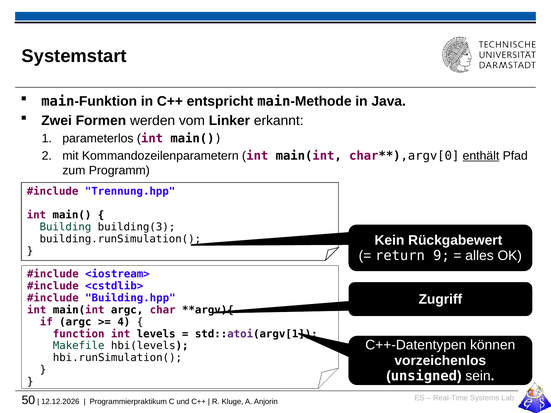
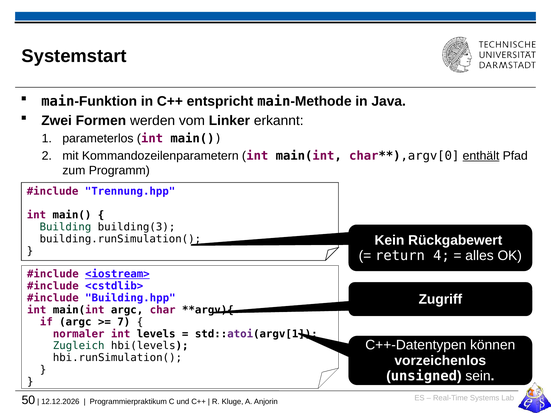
9: 9 -> 4
<iostream> underline: none -> present
4: 4 -> 7
function: function -> normaler
Makefile: Makefile -> Zugleich
